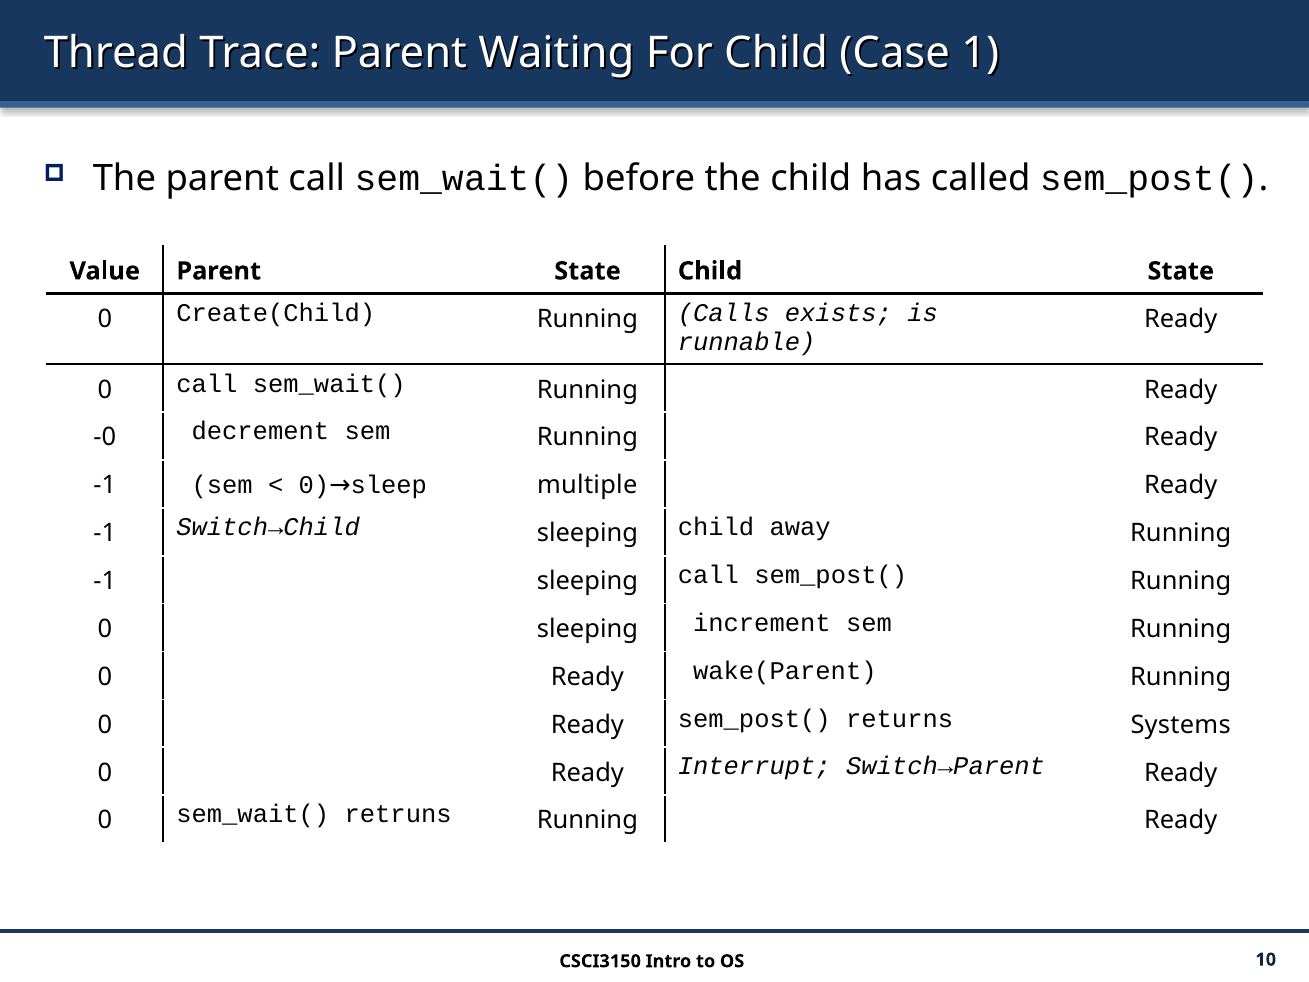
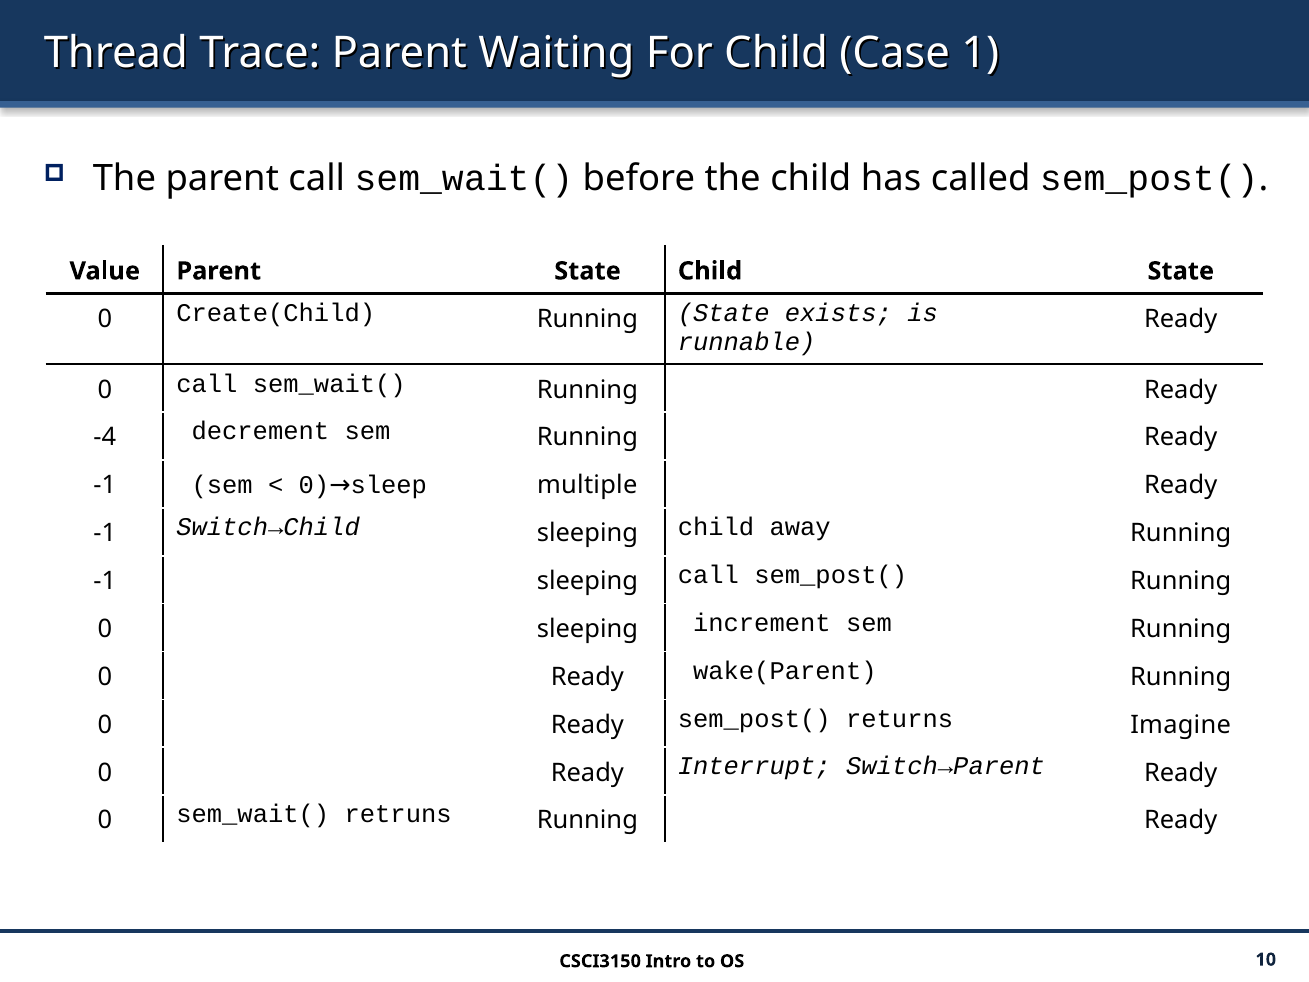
Running Calls: Calls -> State
-0: -0 -> -4
Systems: Systems -> Imagine
